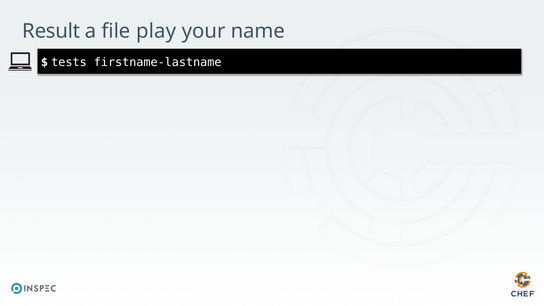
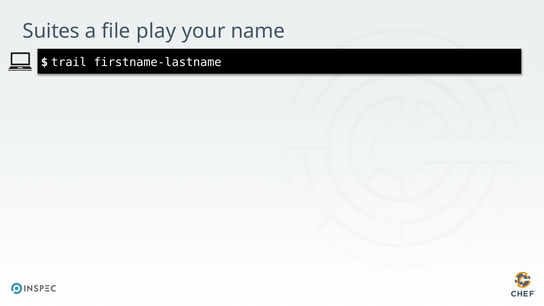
Result: Result -> Suites
tests: tests -> trail
